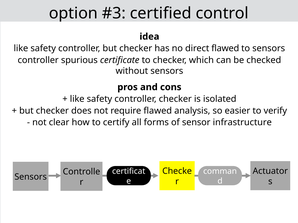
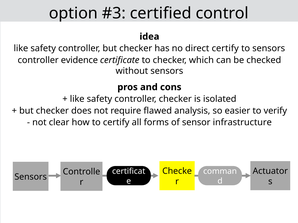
direct flawed: flawed -> certify
spurious: spurious -> evidence
